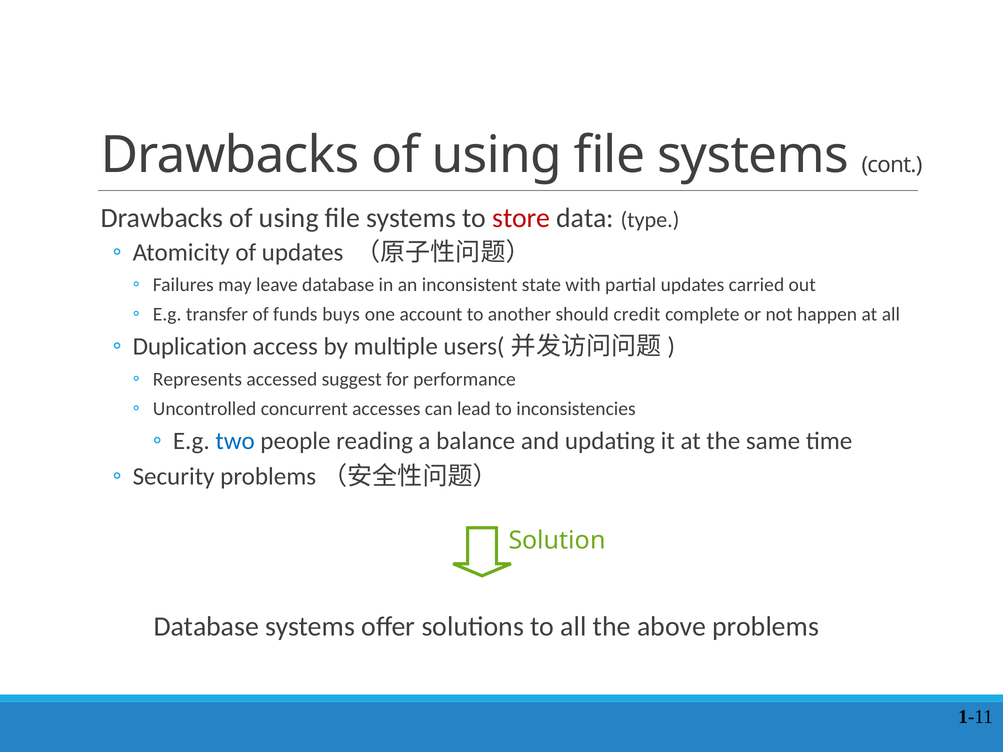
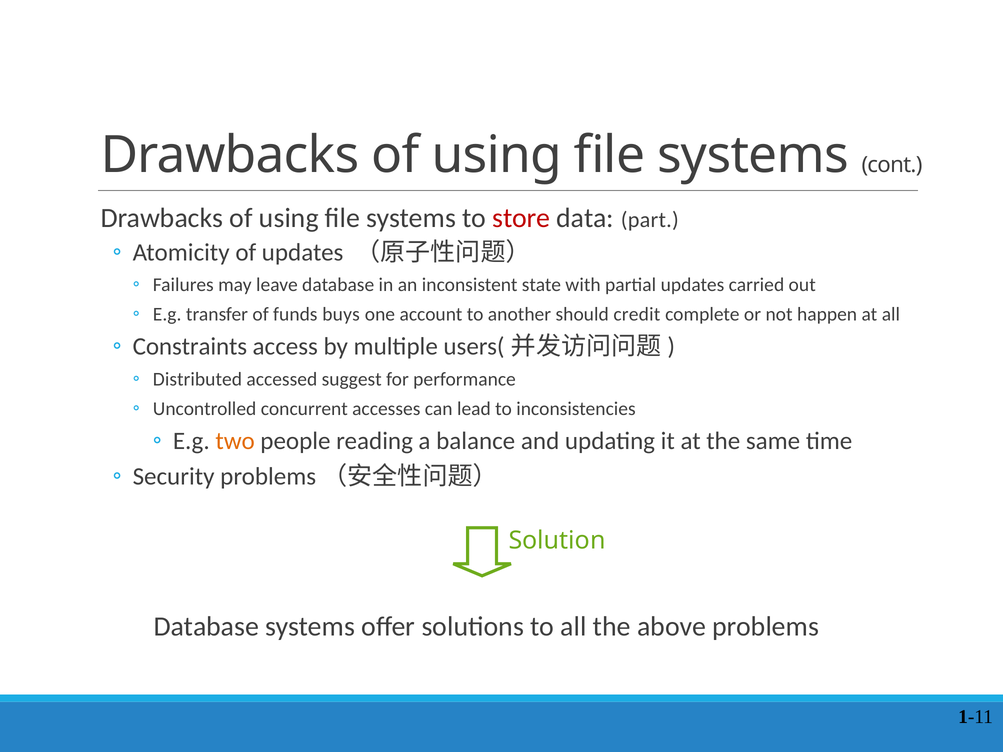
type: type -> part
Duplication: Duplication -> Constraints
Represents: Represents -> Distributed
two colour: blue -> orange
